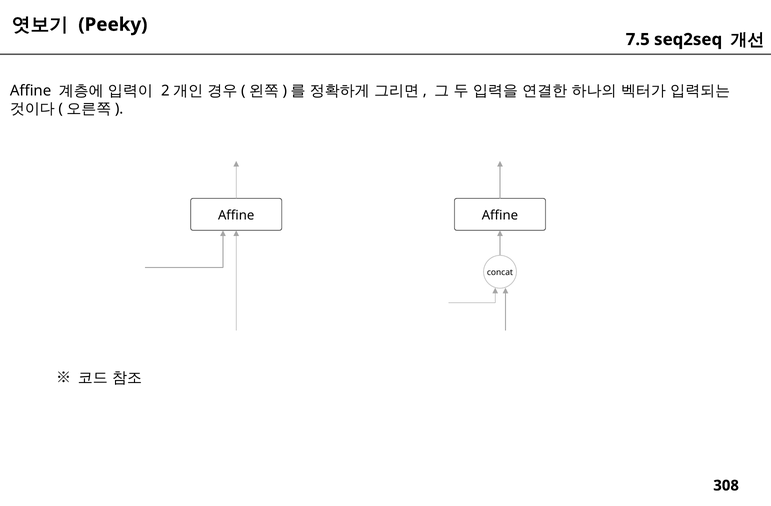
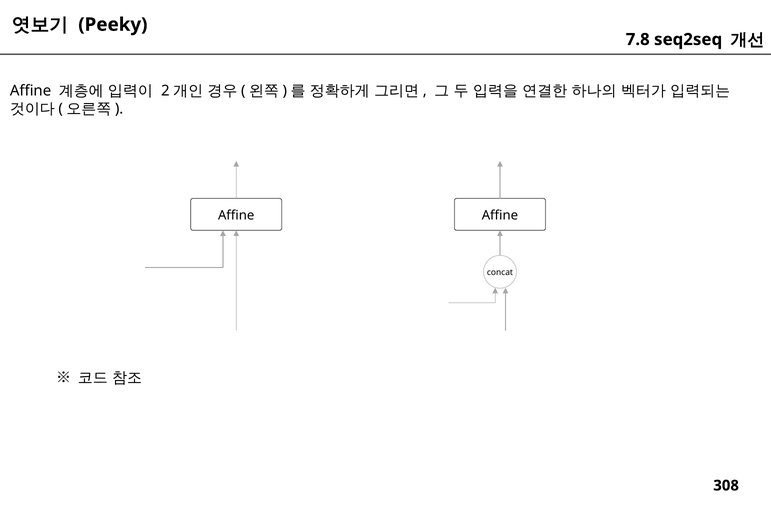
7.5: 7.5 -> 7.8
